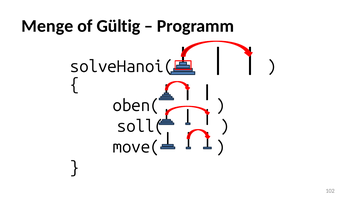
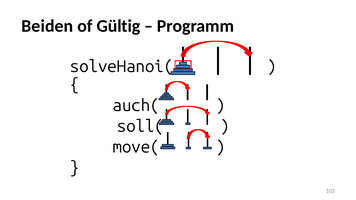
Menge: Menge -> Beiden
oben(: oben( -> auch(
